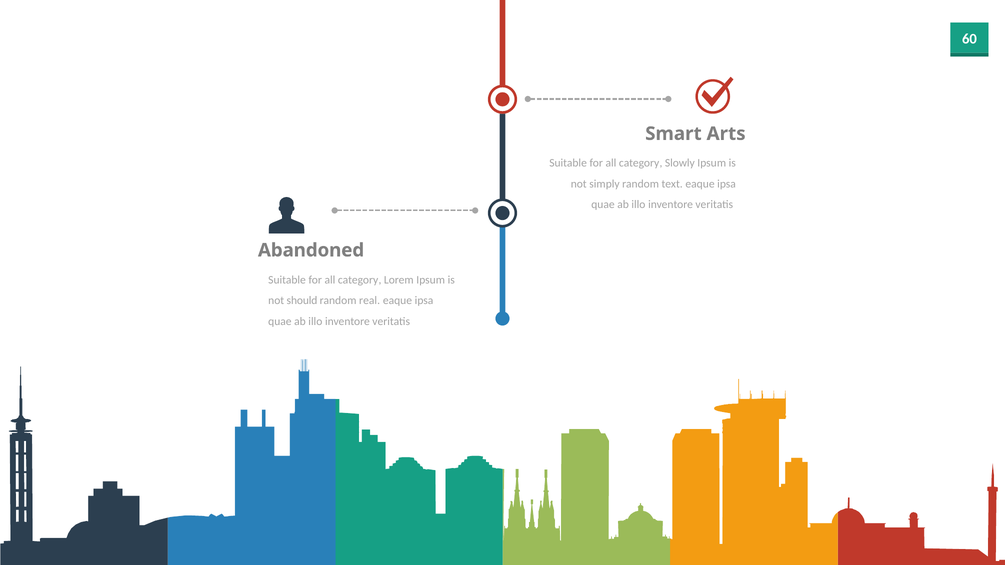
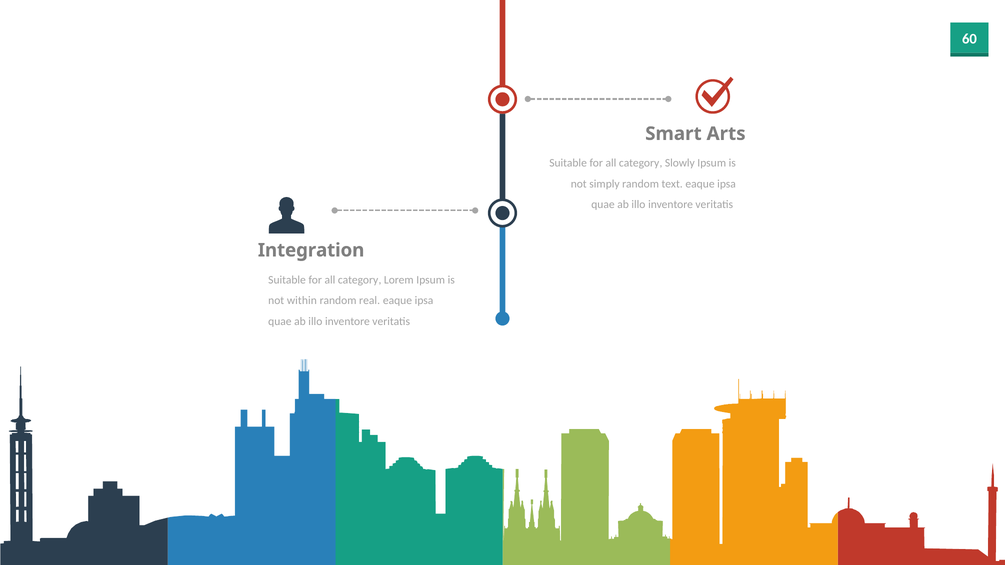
Abandoned: Abandoned -> Integration
should: should -> within
